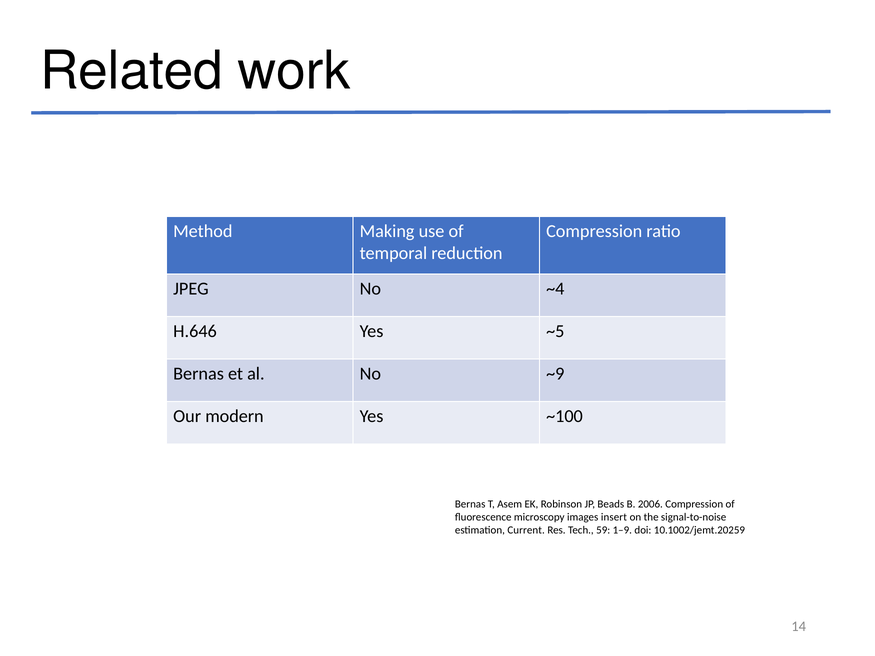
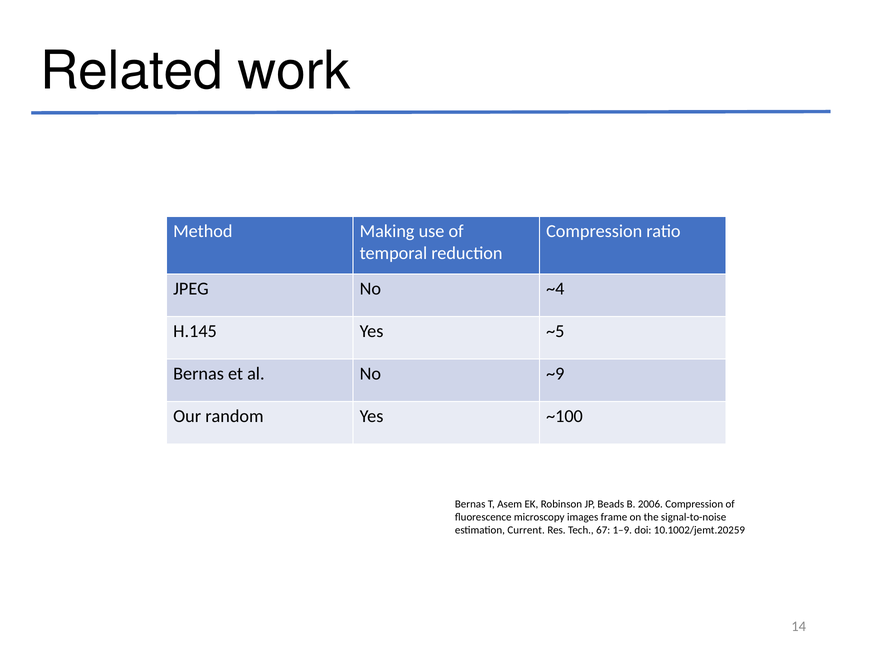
H.646: H.646 -> H.145
modern: modern -> random
insert: insert -> frame
59: 59 -> 67
